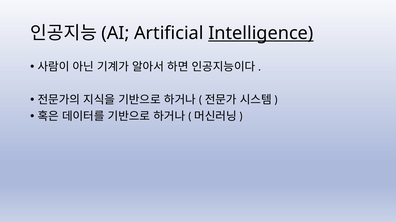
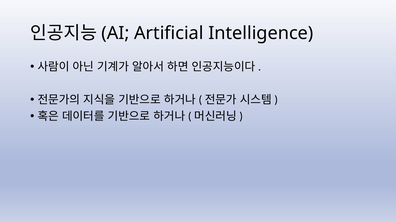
Intelligence underline: present -> none
